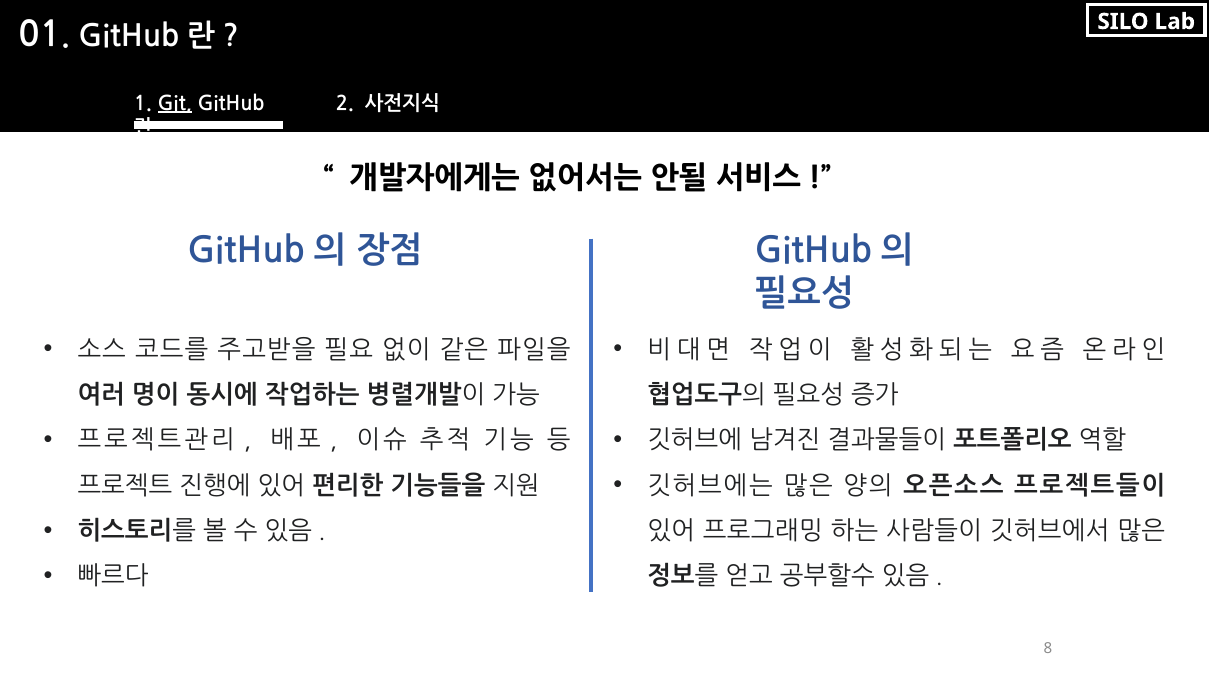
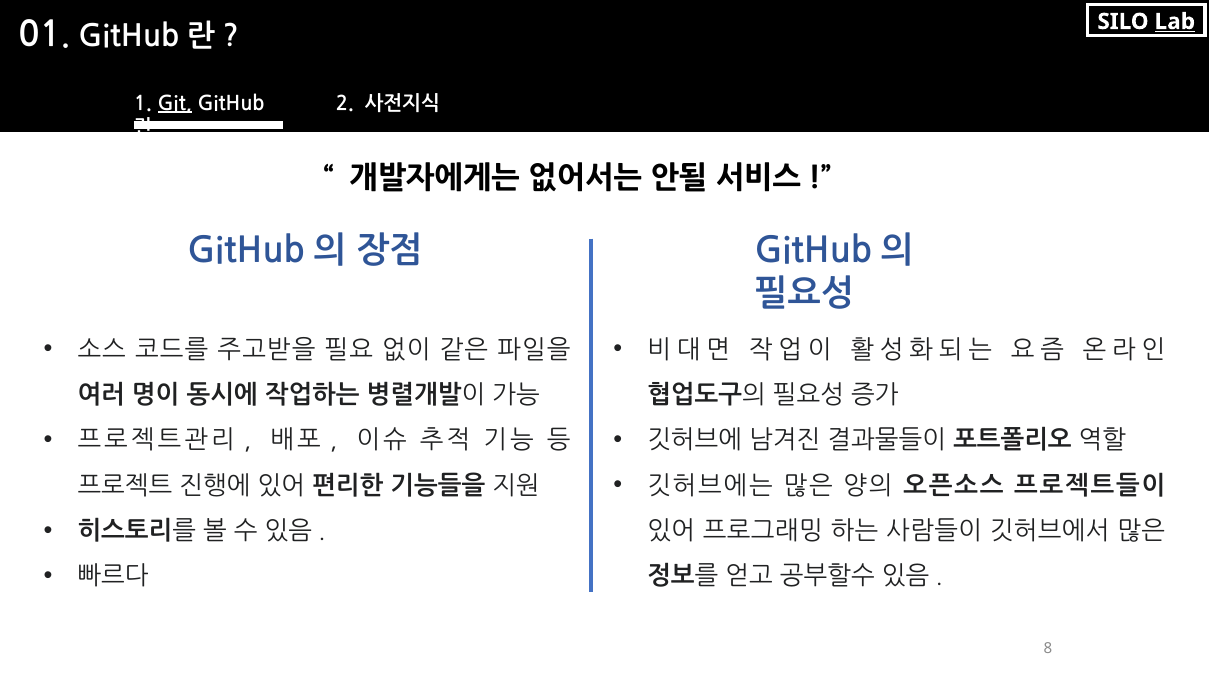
Lab underline: none -> present
